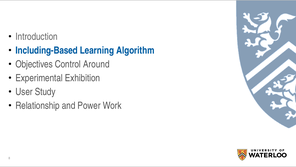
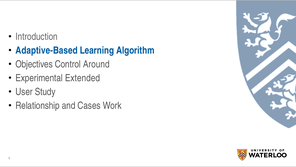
Including-Based: Including-Based -> Adaptive-Based
Exhibition: Exhibition -> Extended
Power: Power -> Cases
